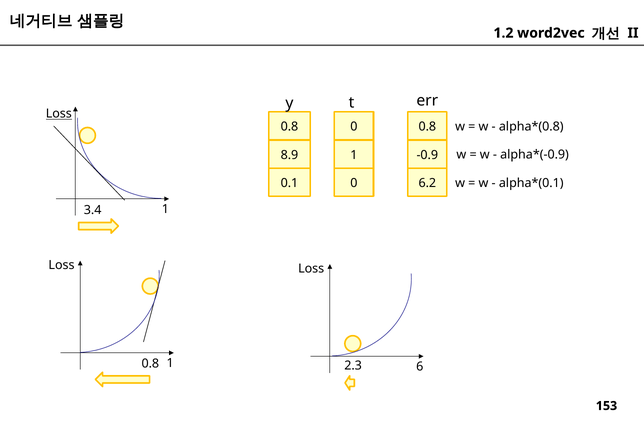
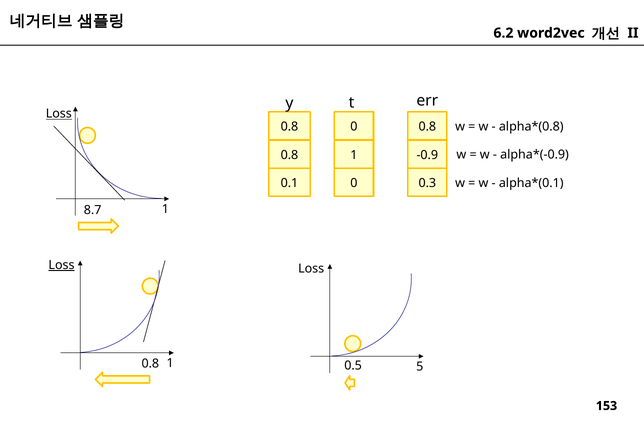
1.2: 1.2 -> 6.2
8.9 at (289, 155): 8.9 -> 0.8
6.2: 6.2 -> 0.3
3.4: 3.4 -> 8.7
Loss at (62, 265) underline: none -> present
6: 6 -> 5
2.3: 2.3 -> 0.5
